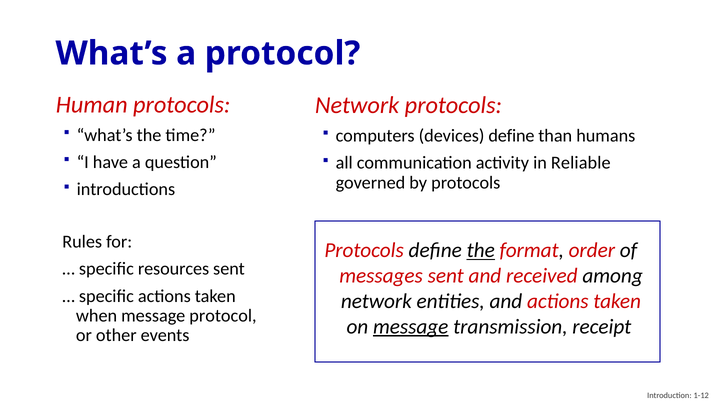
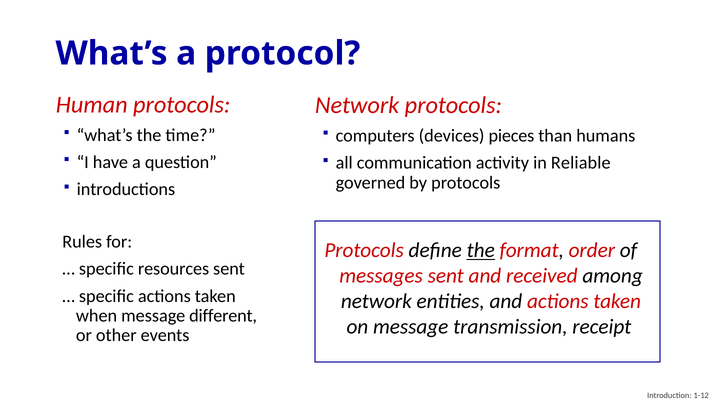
devices define: define -> pieces
message protocol: protocol -> different
message at (411, 327) underline: present -> none
